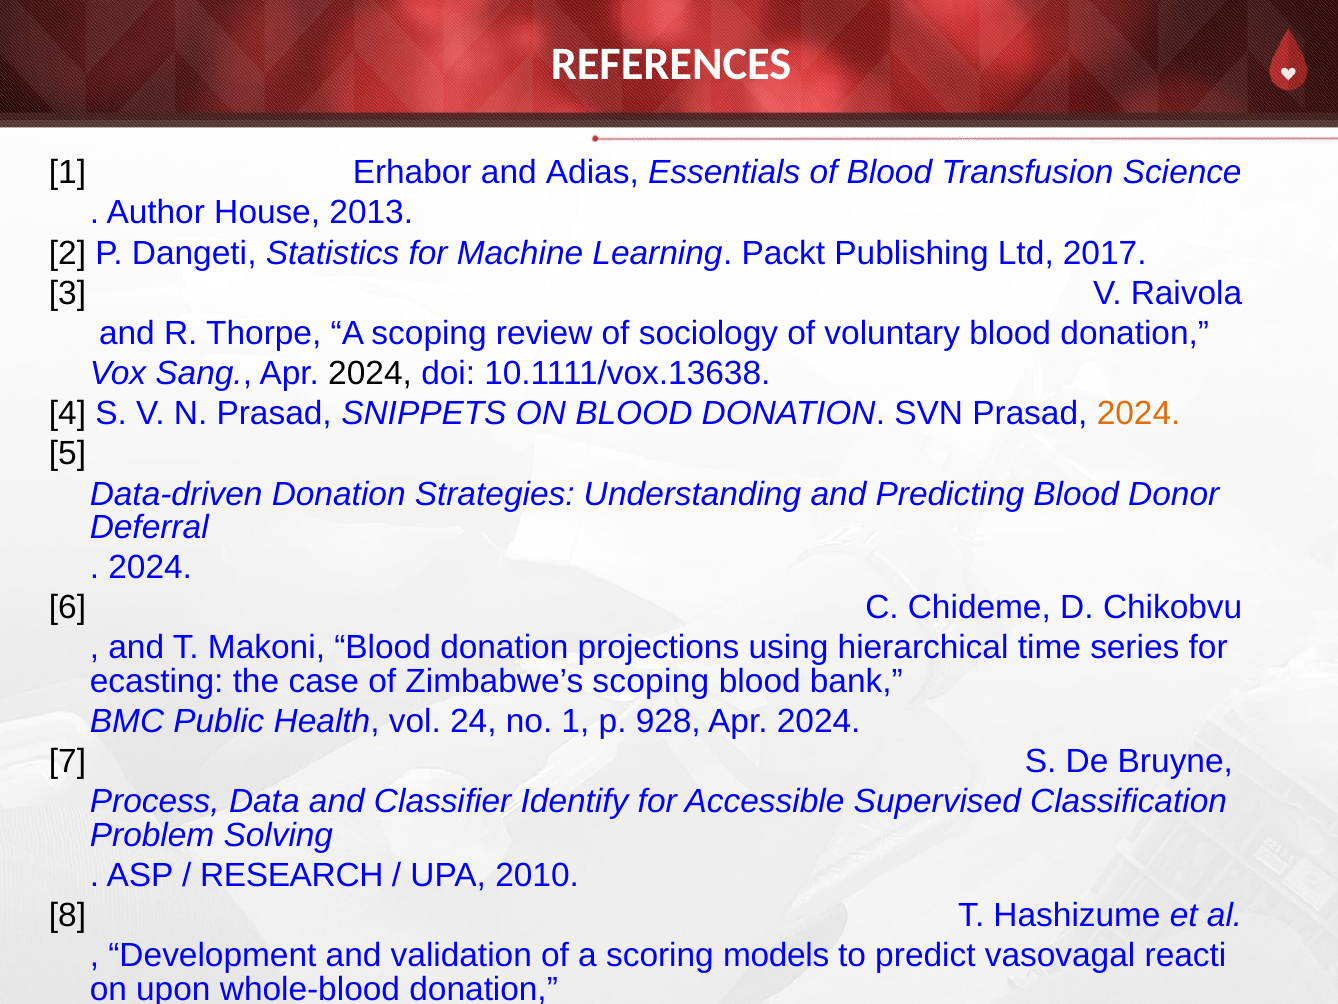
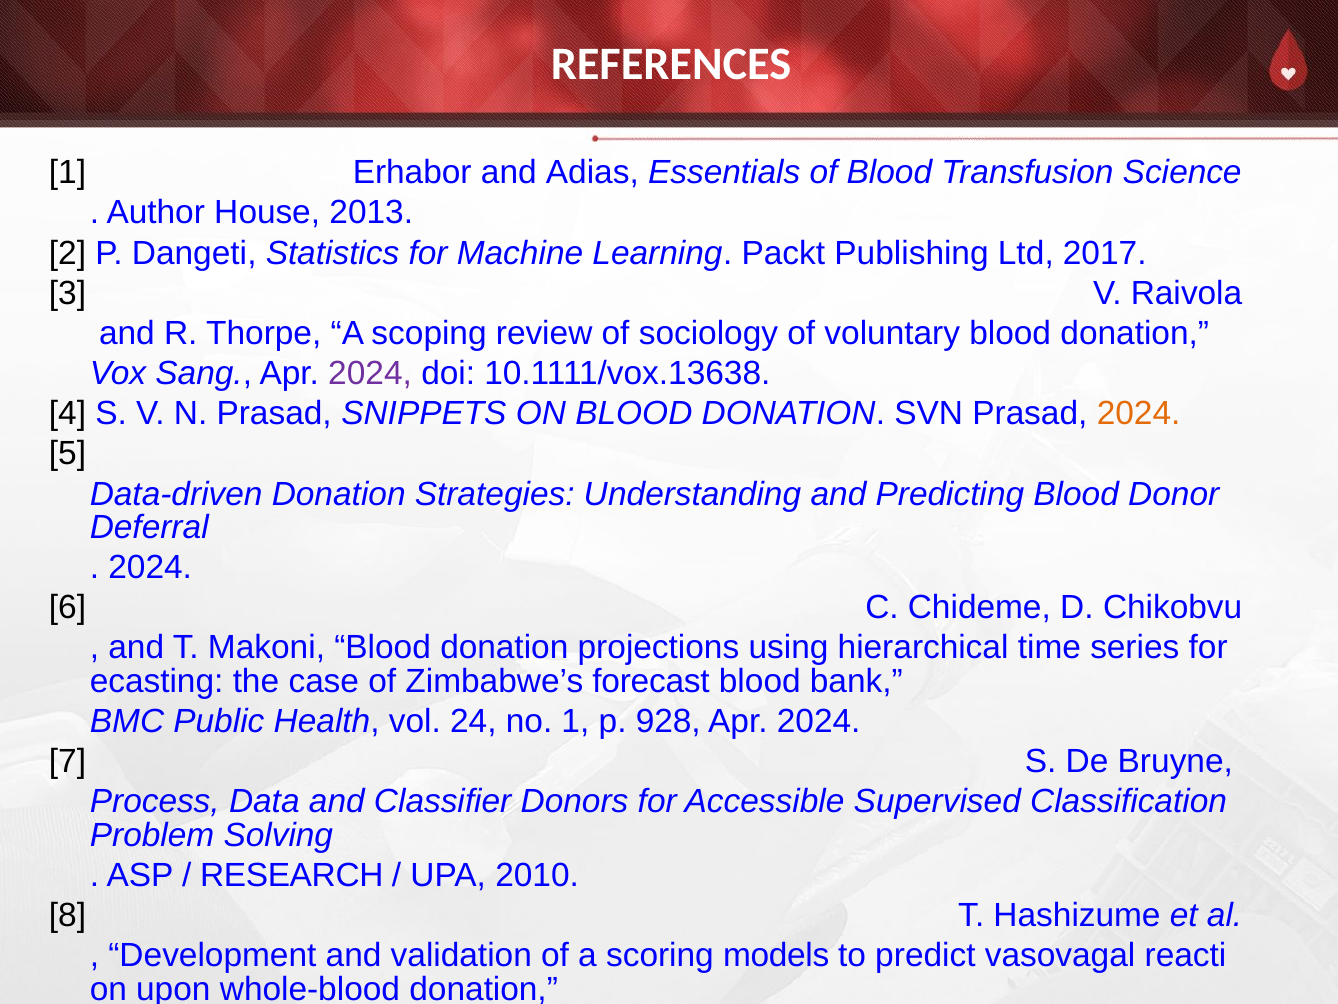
2024 at (370, 373) colour: black -> purple
Zimbabwe’s scoping: scoping -> forecast
Identify: Identify -> Donors
